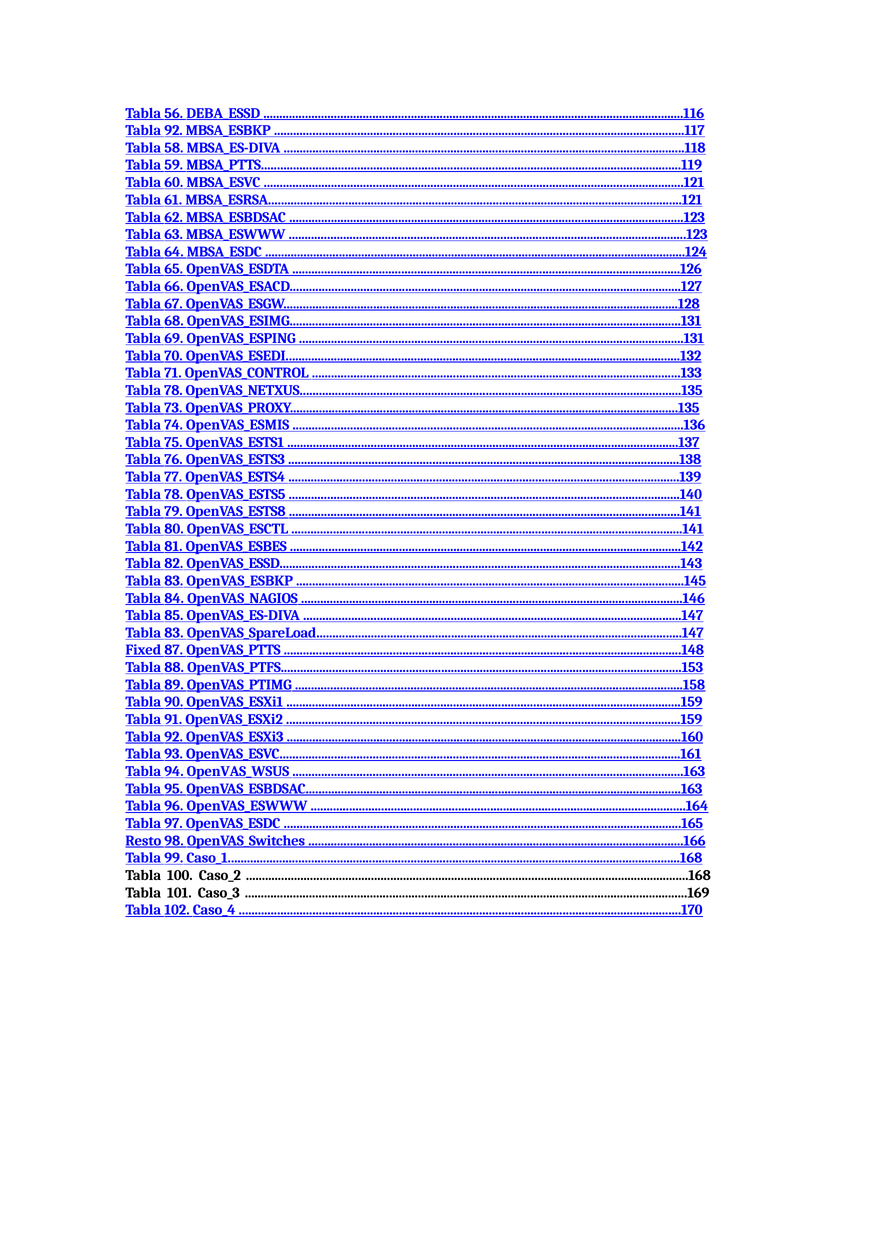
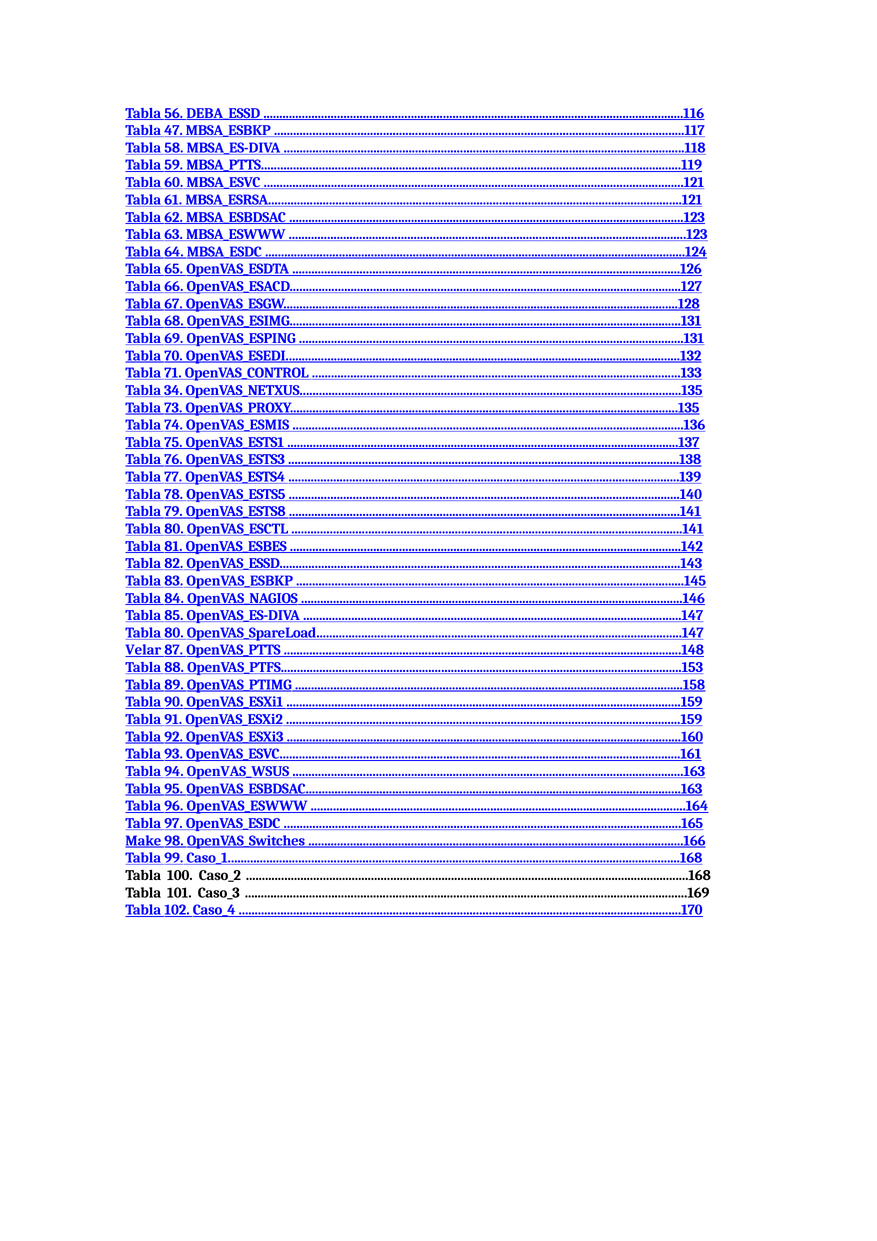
92 at (174, 131): 92 -> 47
78 at (173, 390): 78 -> 34
83 at (174, 633): 83 -> 80
Fixed: Fixed -> Velar
Resto: Resto -> Make
